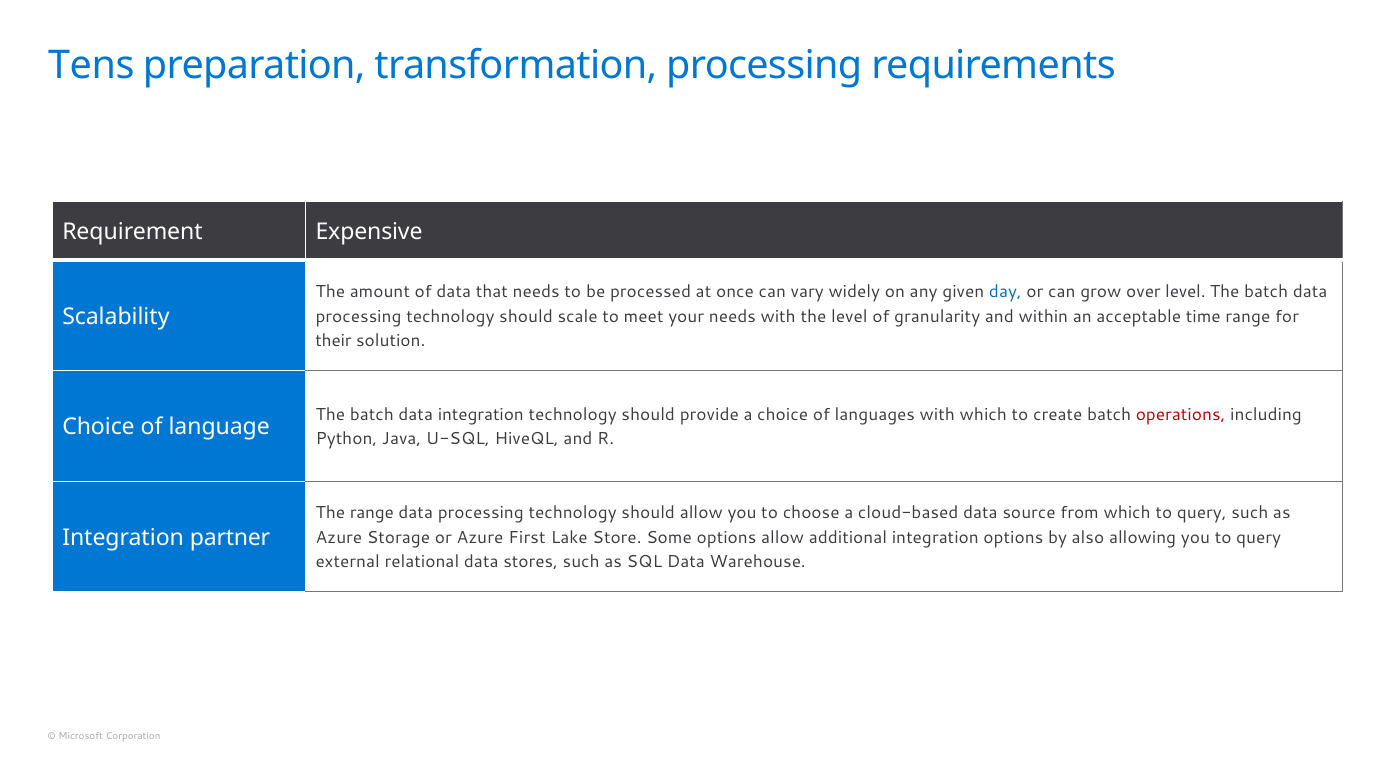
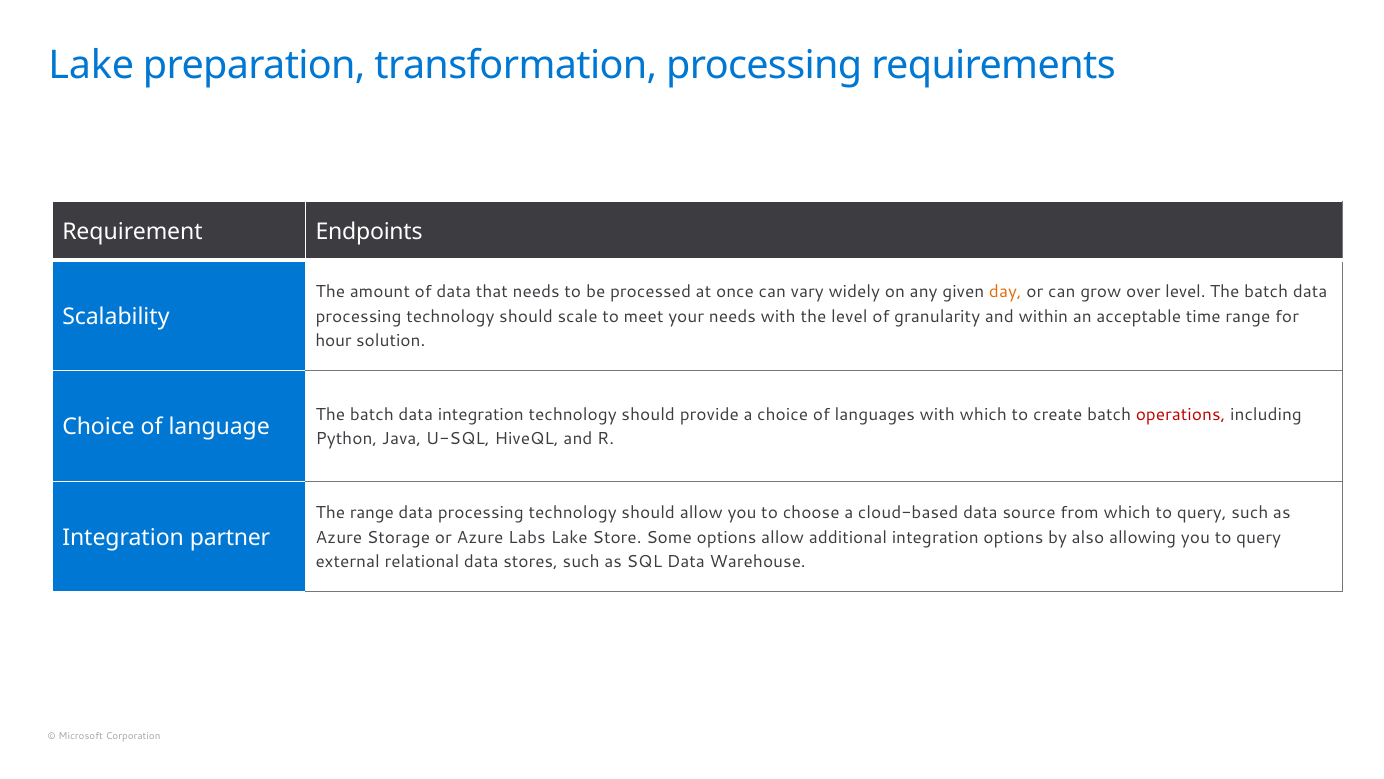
Tens at (91, 65): Tens -> Lake
Expensive: Expensive -> Endpoints
day colour: blue -> orange
their: their -> hour
First: First -> Labs
